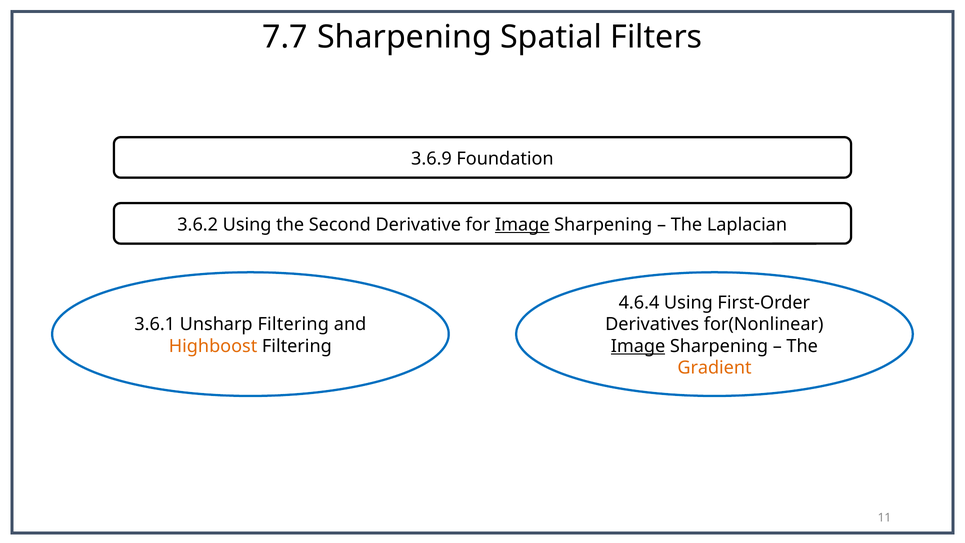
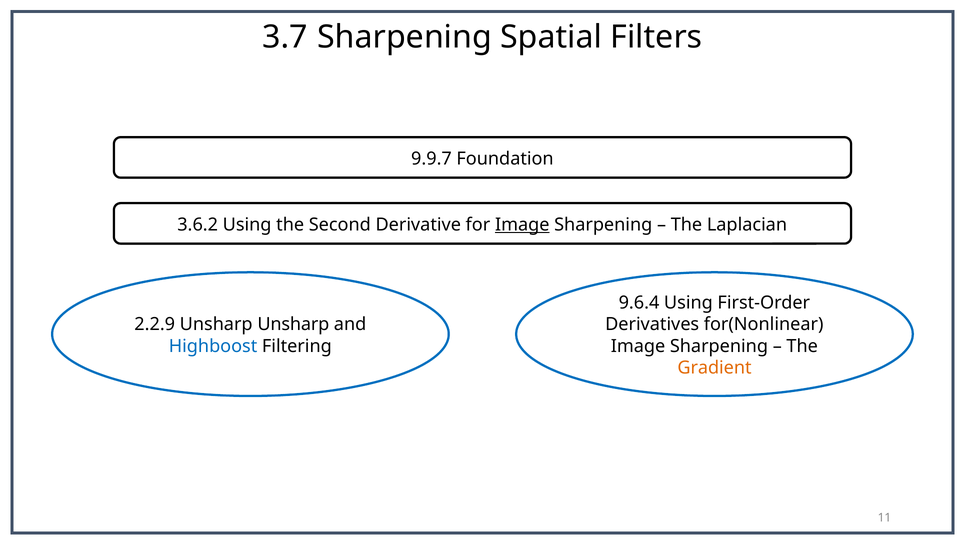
7.7: 7.7 -> 3.7
3.6.9: 3.6.9 -> 9.9.7
4.6.4: 4.6.4 -> 9.6.4
3.6.1: 3.6.1 -> 2.2.9
Unsharp Filtering: Filtering -> Unsharp
Highboost colour: orange -> blue
Image at (638, 346) underline: present -> none
